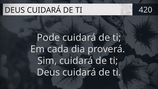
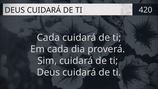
Pode at (48, 38): Pode -> Cada
